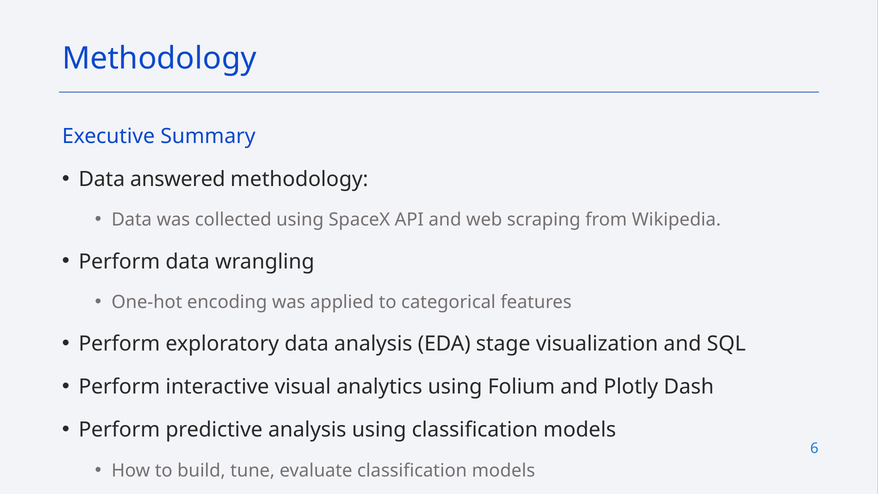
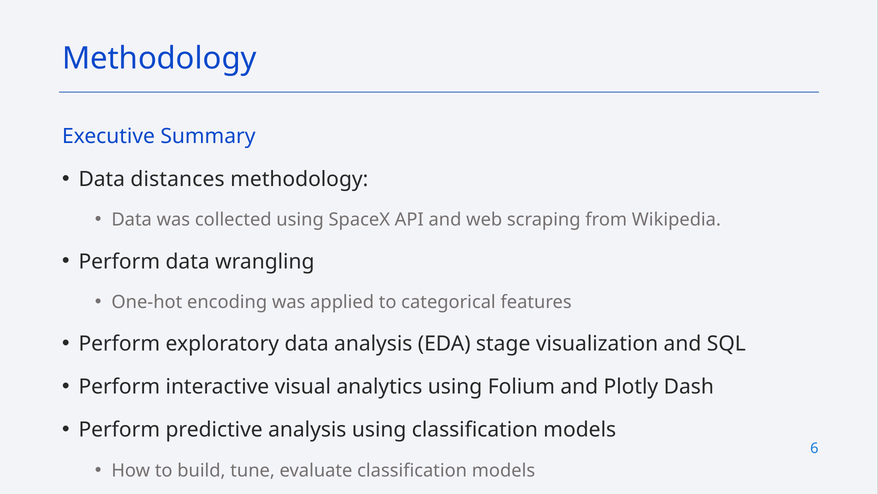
answered: answered -> distances
